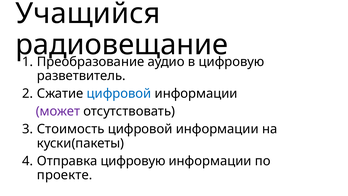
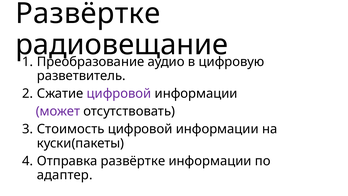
Учащийся at (88, 13): Учащийся -> Развёртке
цифровой at (119, 93) colour: blue -> purple
Отправка цифровую: цифровую -> развёртке
проекте: проекте -> адаптер
